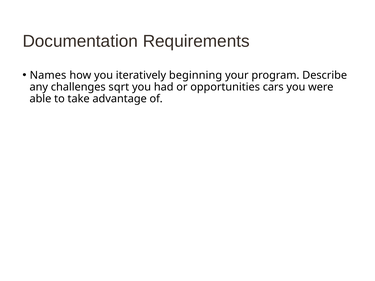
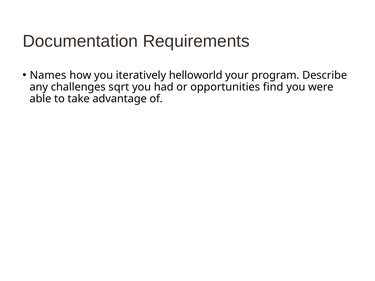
beginning: beginning -> helloworld
cars: cars -> find
